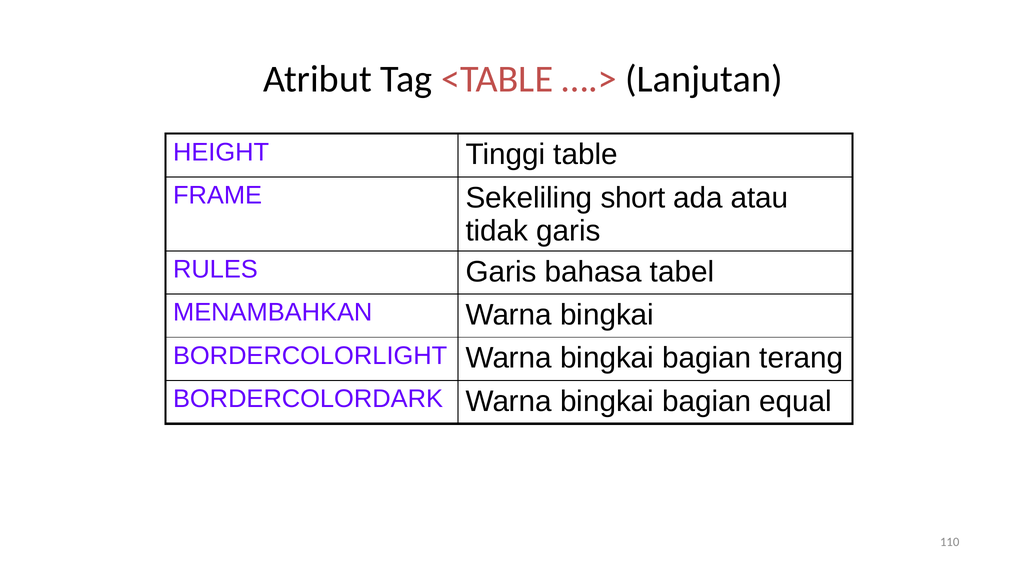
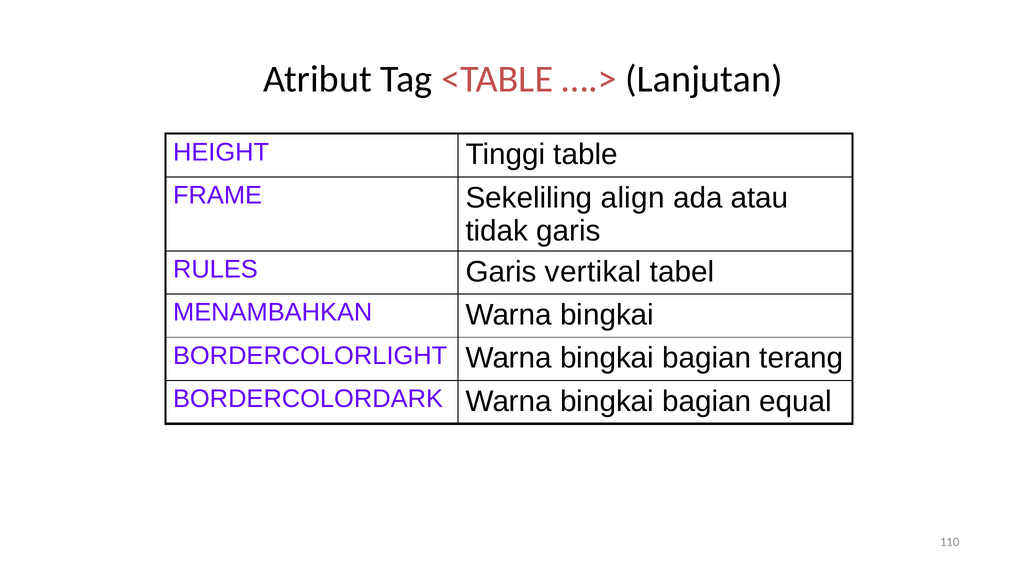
short: short -> align
bahasa: bahasa -> vertikal
